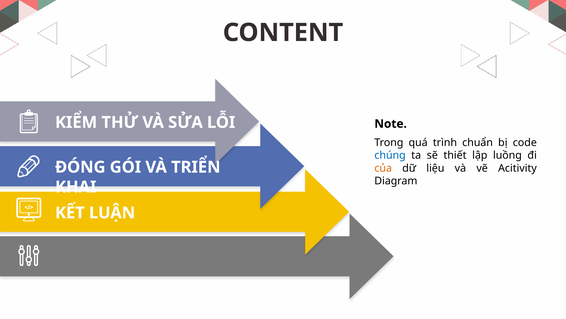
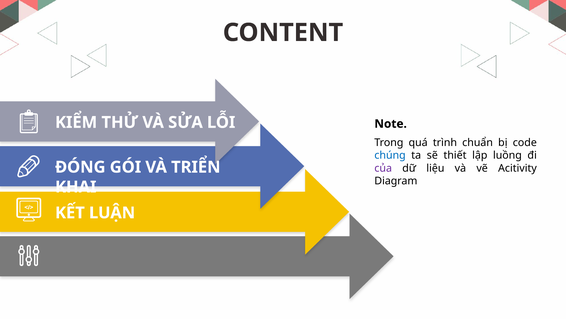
của colour: orange -> purple
